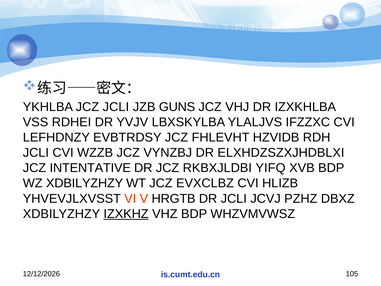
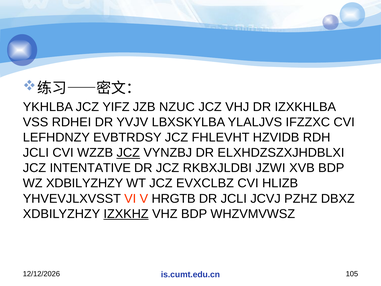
JCZ JCLI: JCLI -> YIFZ
GUNS: GUNS -> NZUC
JCZ at (128, 153) underline: none -> present
YIFQ: YIFQ -> JZWI
